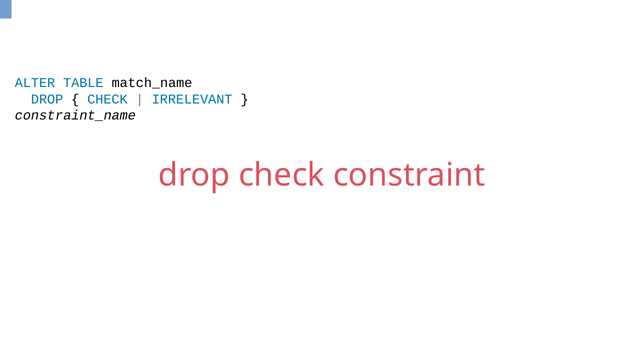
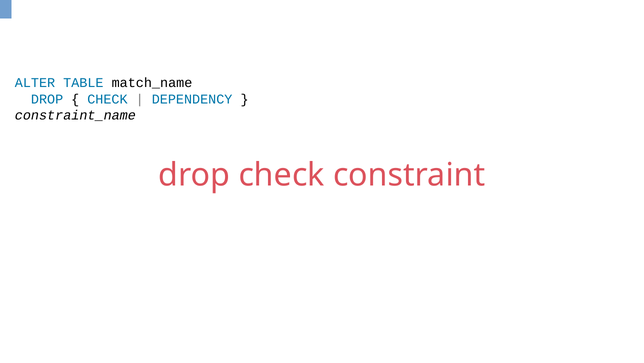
IRRELEVANT: IRRELEVANT -> DEPENDENCY
